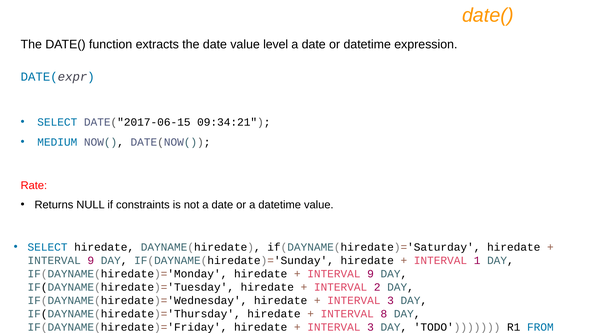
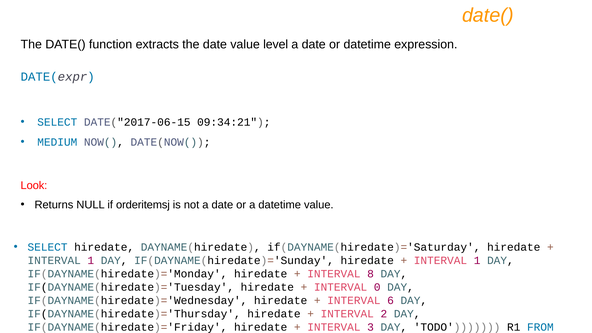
Rate: Rate -> Look
constraints: constraints -> orderitemsj
9 at (91, 260): 9 -> 1
9 at (371, 274): 9 -> 8
2: 2 -> 0
3 at (391, 300): 3 -> 6
8: 8 -> 2
